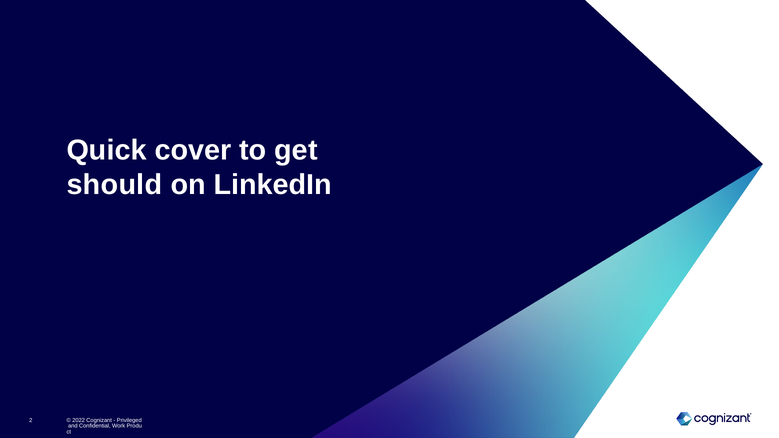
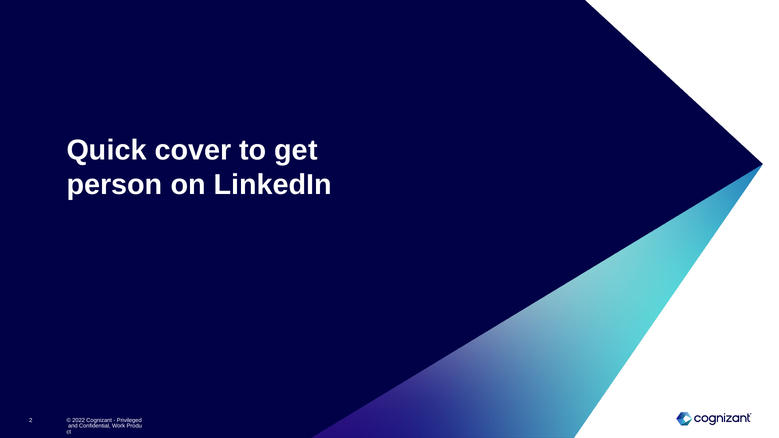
should: should -> person
